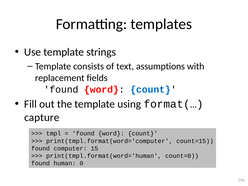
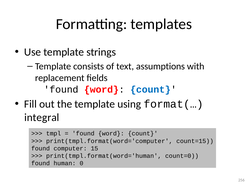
capture: capture -> integral
